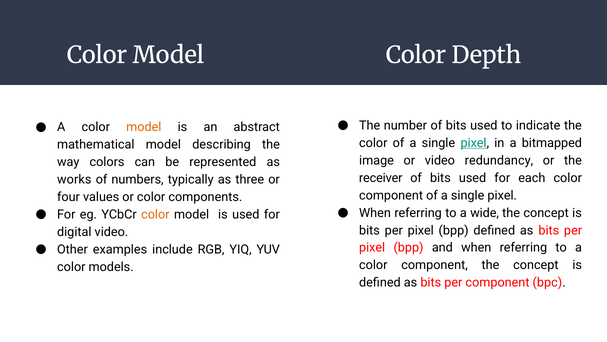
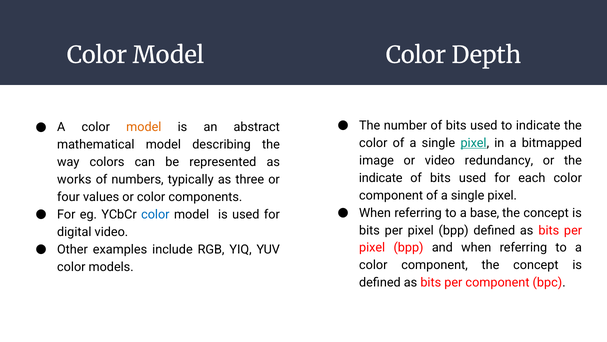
receiver at (381, 178): receiver -> indicate
wide: wide -> base
color at (155, 214) colour: orange -> blue
